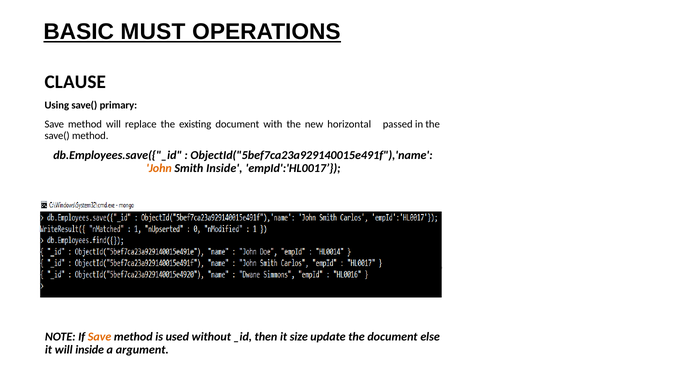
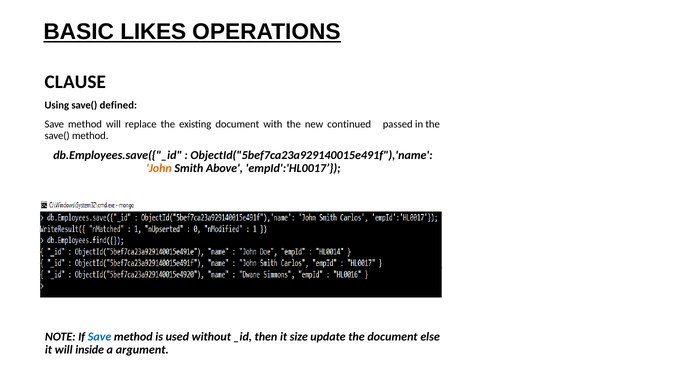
MUST: MUST -> LIKES
primary: primary -> defined
horizontal: horizontal -> continued
Smith Inside: Inside -> Above
Save at (100, 337) colour: orange -> blue
